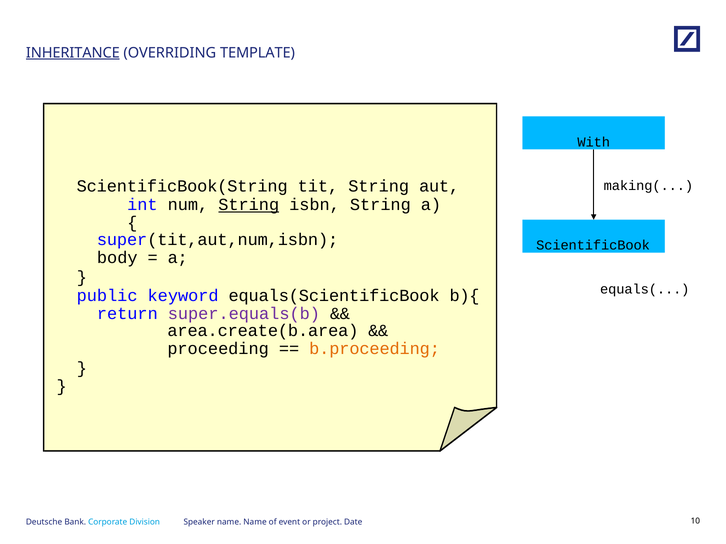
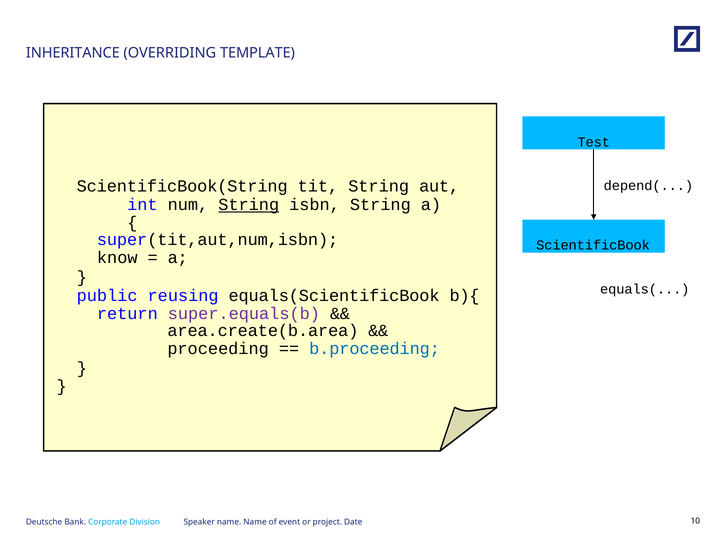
INHERITANCE underline: present -> none
With: With -> Test
making(: making( -> depend(
body: body -> know
keyword: keyword -> reusing
b.proceeding colour: orange -> blue
